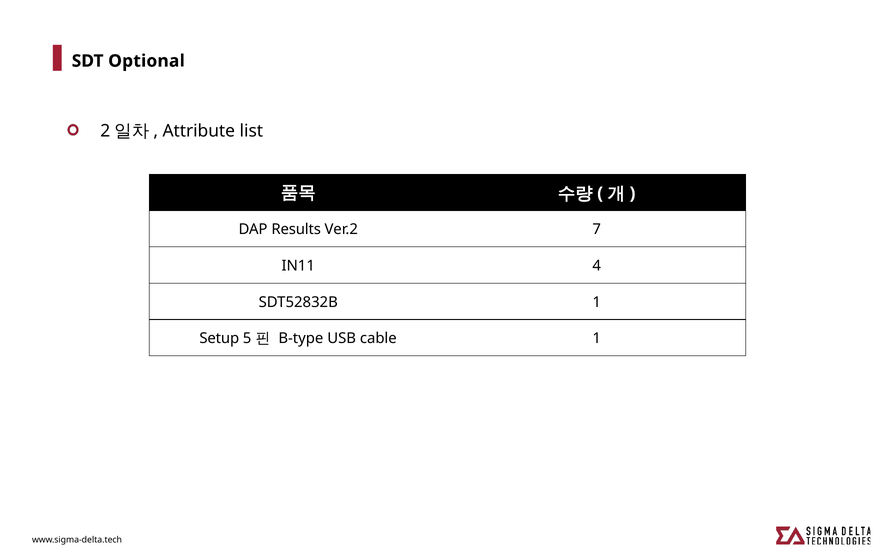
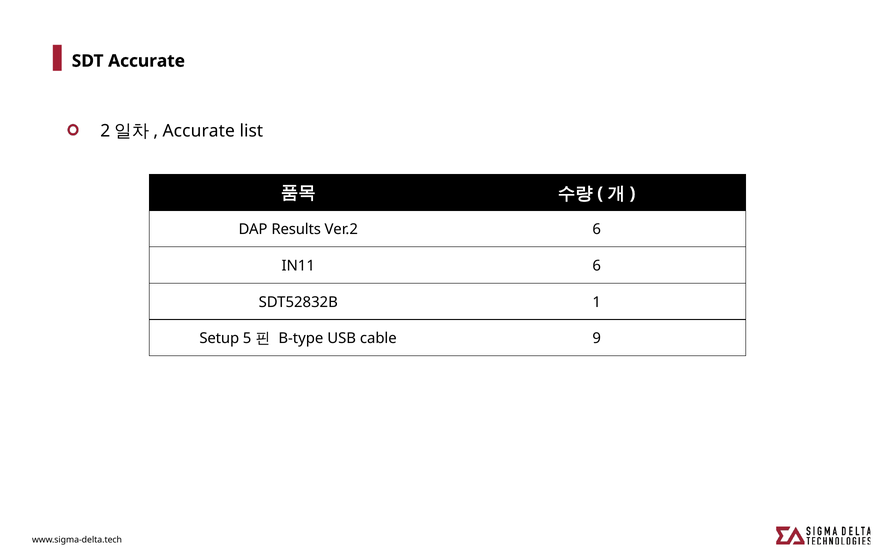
SDT Optional: Optional -> Accurate
Attribute at (199, 131): Attribute -> Accurate
Ver.2 7: 7 -> 6
IN11 4: 4 -> 6
cable 1: 1 -> 9
